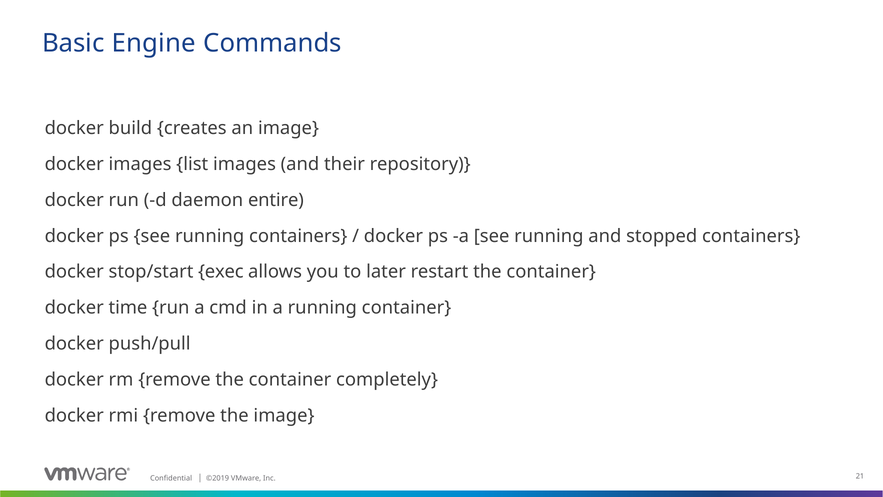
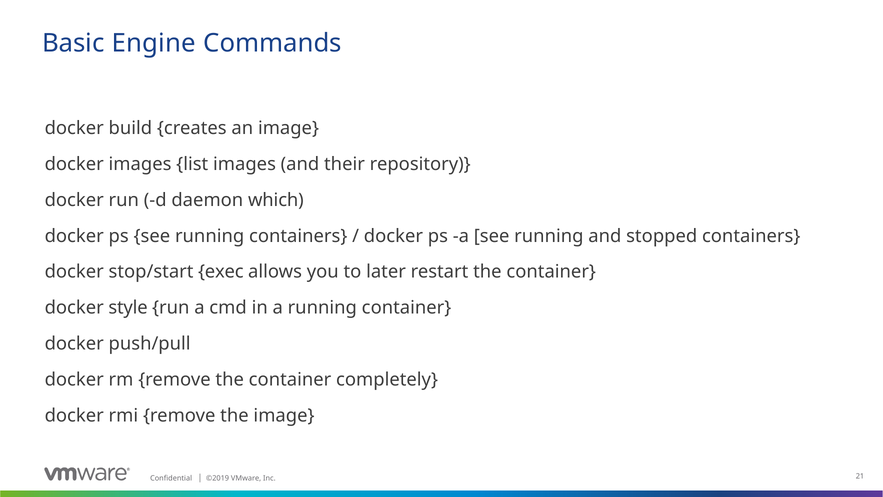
entire: entire -> which
time: time -> style
